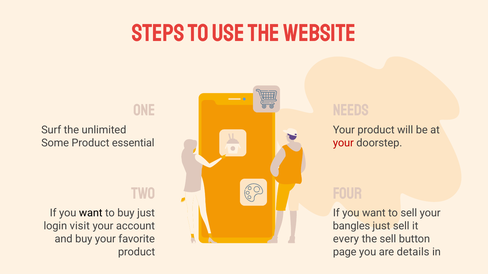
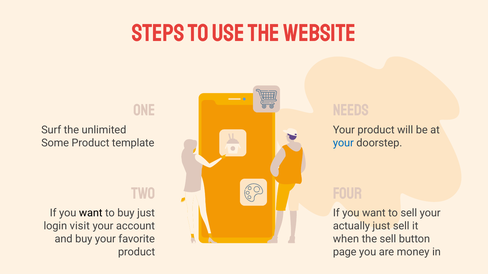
essential: essential -> template
your at (343, 143) colour: red -> blue
bangles: bangles -> actually
every: every -> when
details: details -> money
